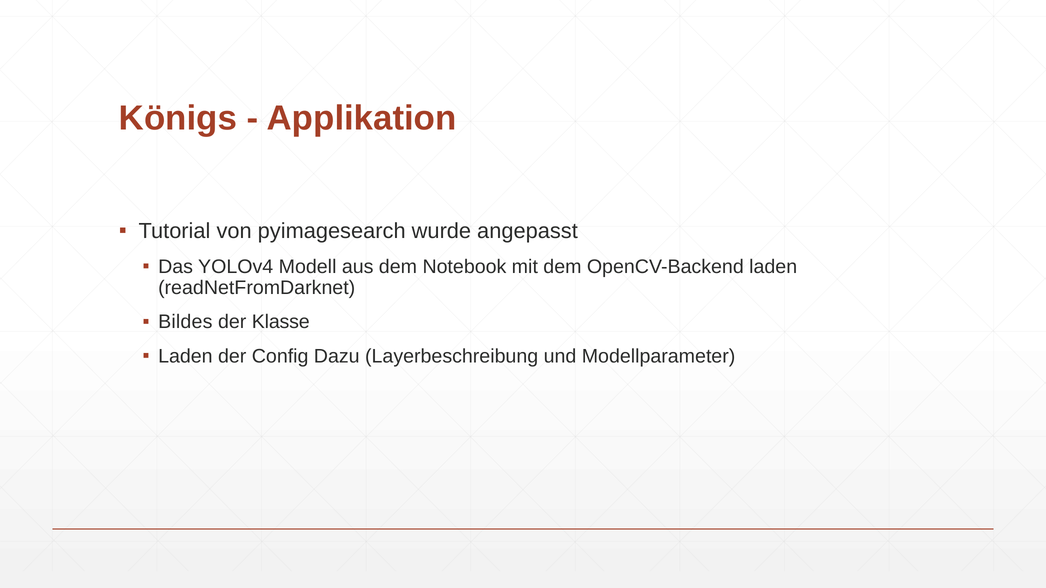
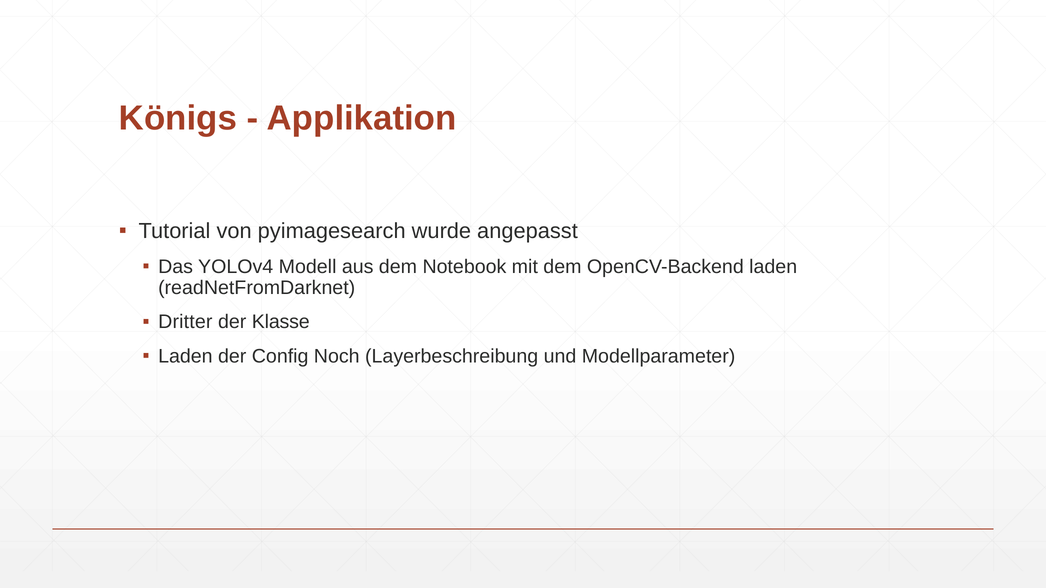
Bildes: Bildes -> Dritter
Dazu: Dazu -> Noch
